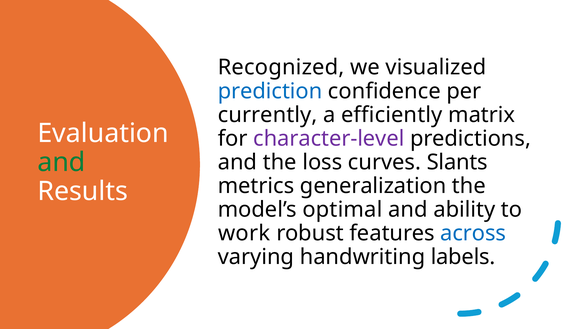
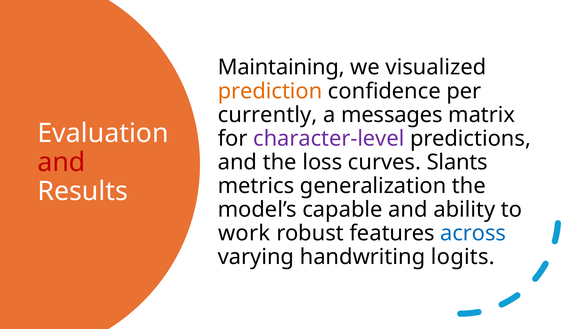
Recognized: Recognized -> Maintaining
prediction colour: blue -> orange
efficiently: efficiently -> messages
and at (61, 162) colour: green -> red
optimal: optimal -> capable
labels: labels -> logits
